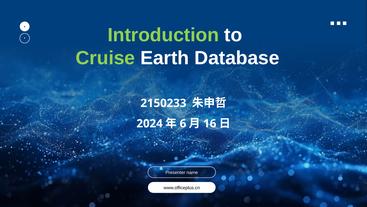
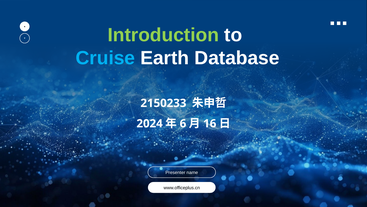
Cruise colour: light green -> light blue
